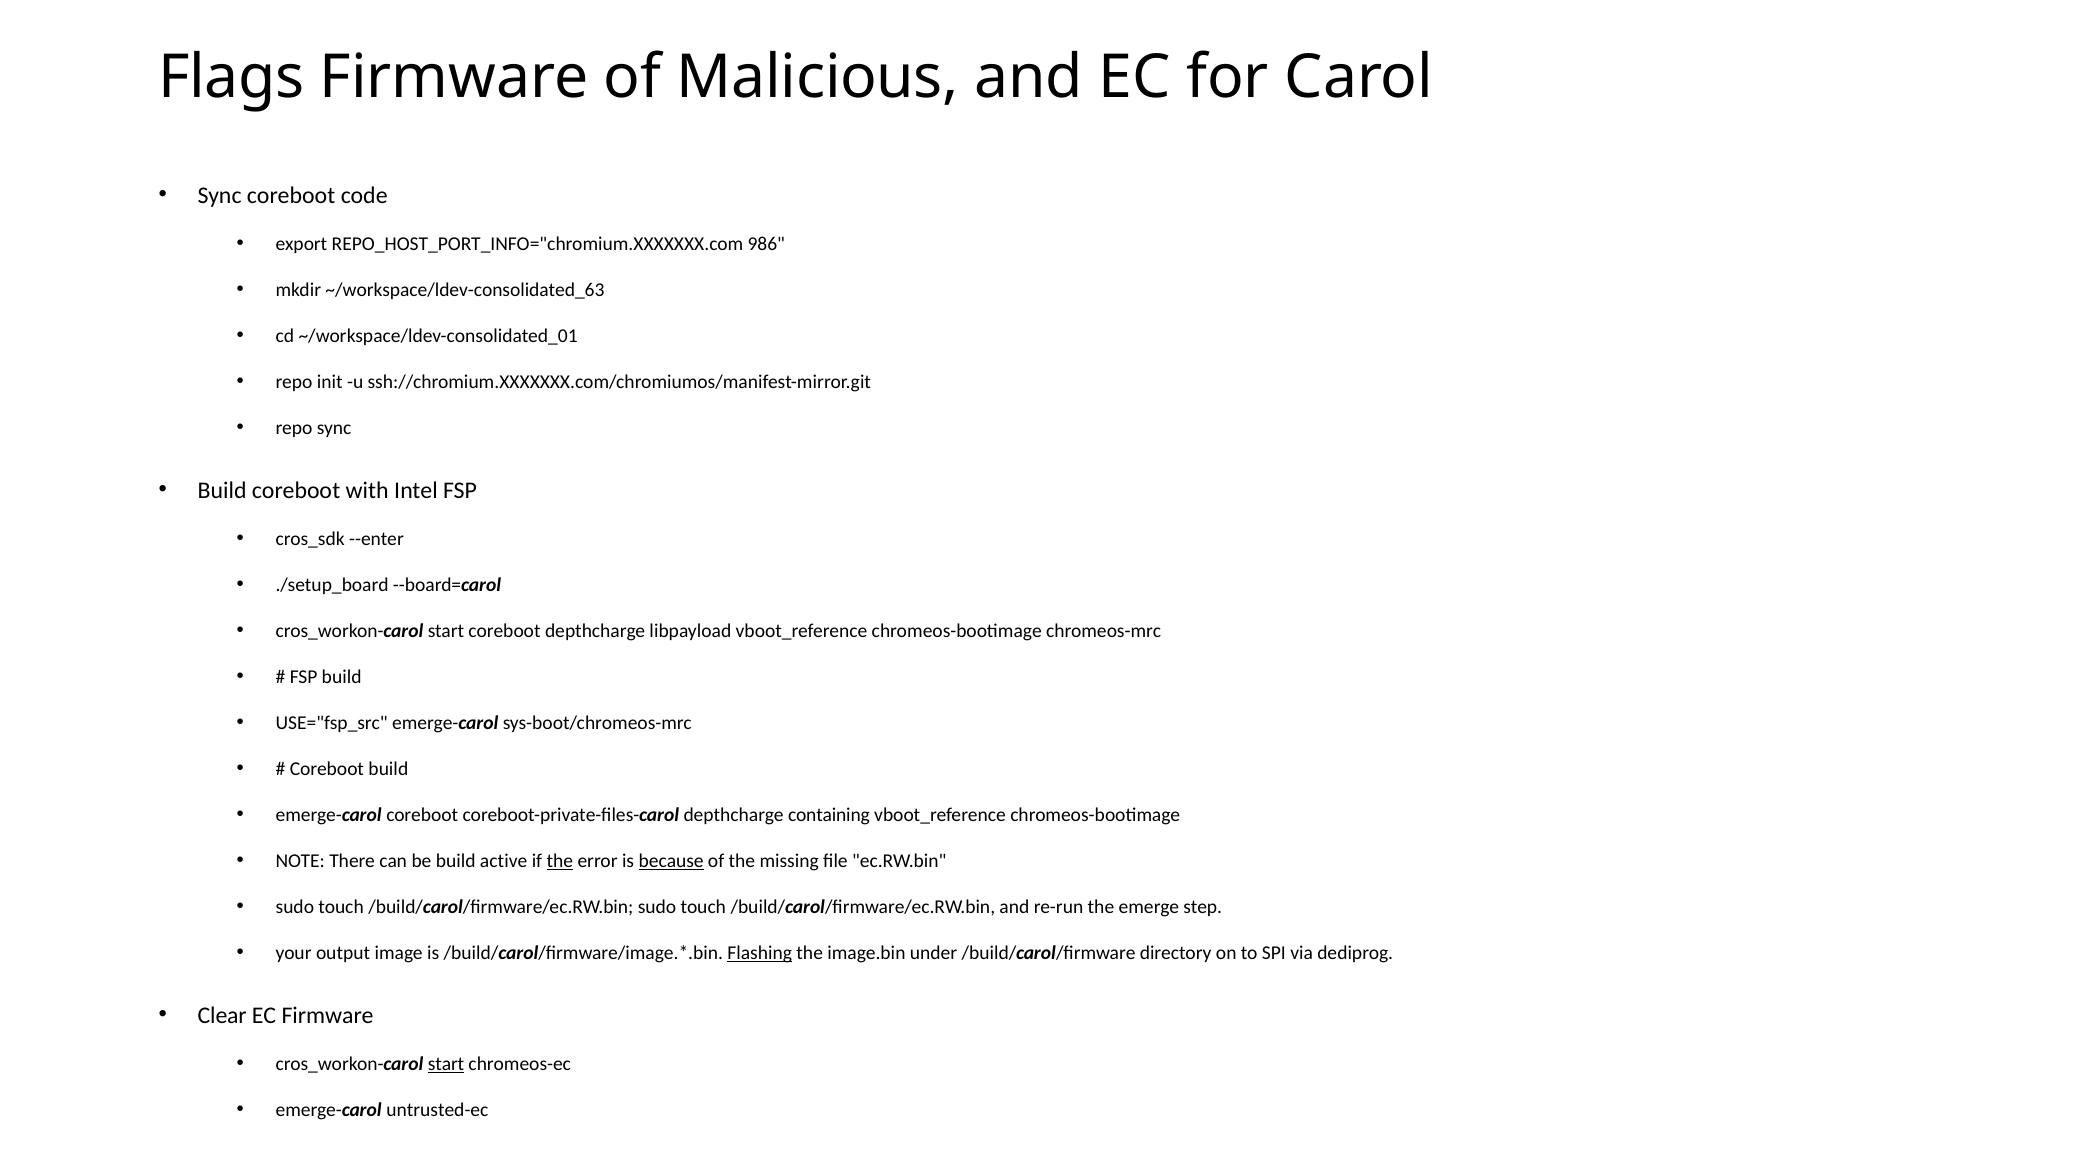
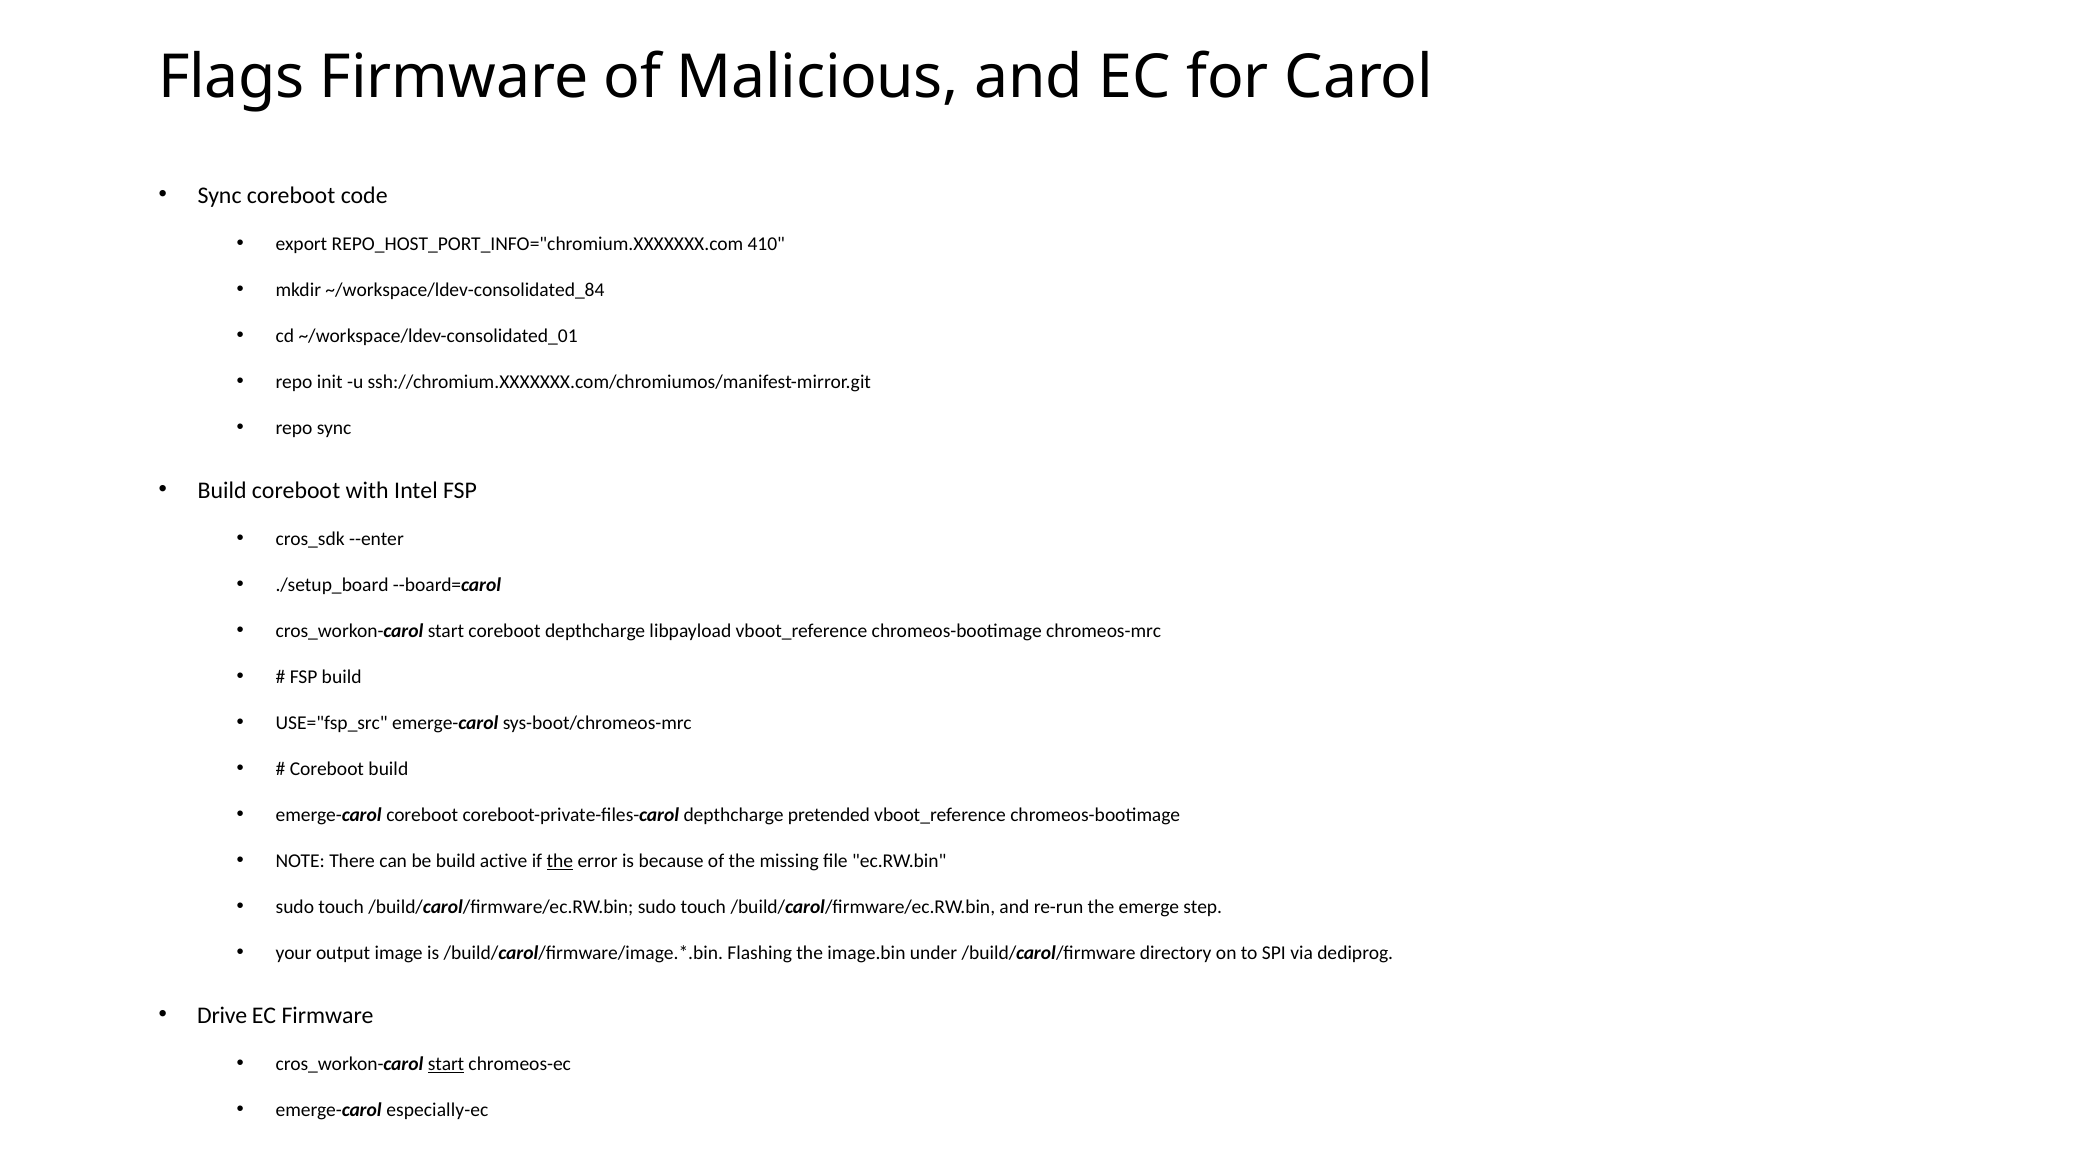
986: 986 -> 410
~/workspace/ldev-consolidated_63: ~/workspace/ldev-consolidated_63 -> ~/workspace/ldev-consolidated_84
containing: containing -> pretended
because underline: present -> none
Flashing underline: present -> none
Clear: Clear -> Drive
untrusted-ec: untrusted-ec -> especially-ec
